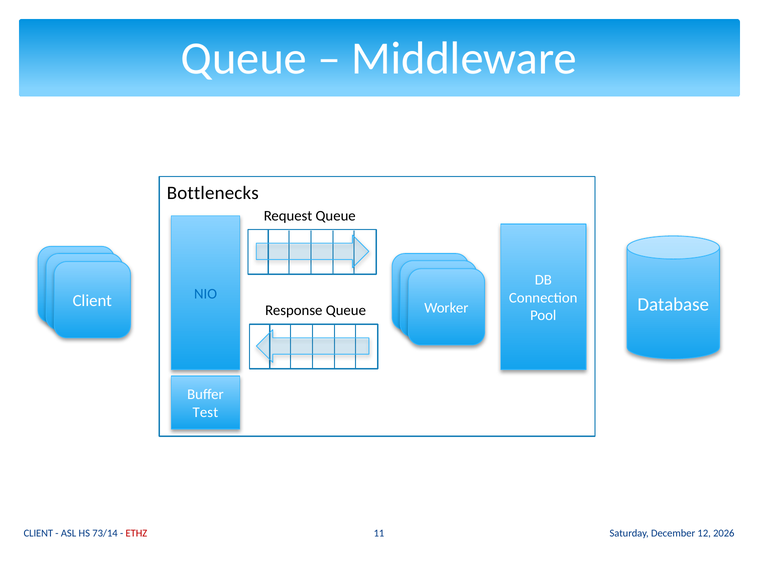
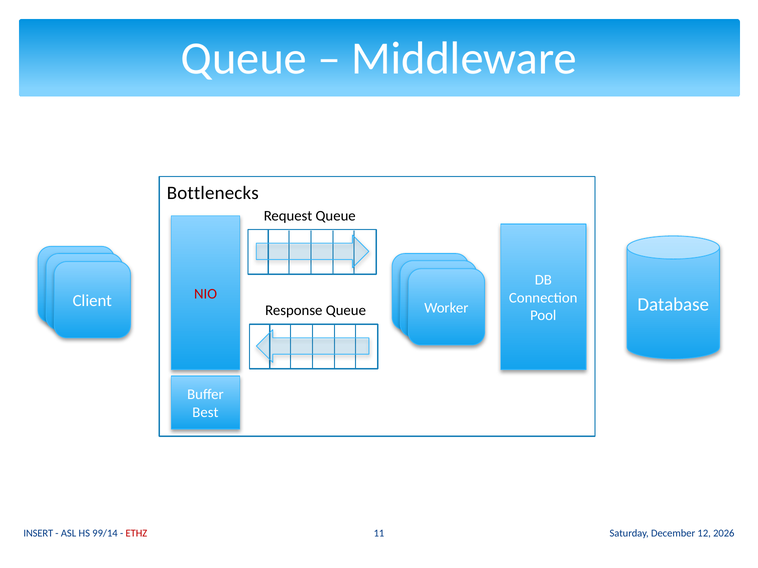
NIO colour: blue -> red
Test: Test -> Best
CLIENT at (38, 534): CLIENT -> INSERT
73/14: 73/14 -> 99/14
